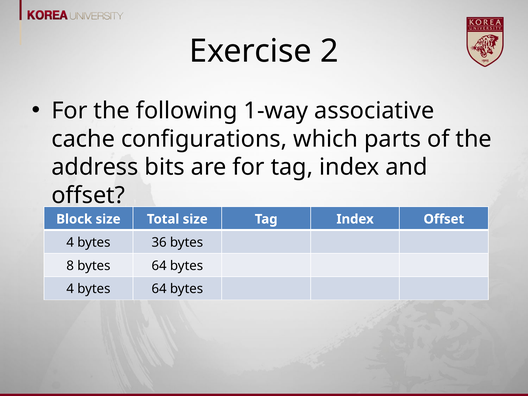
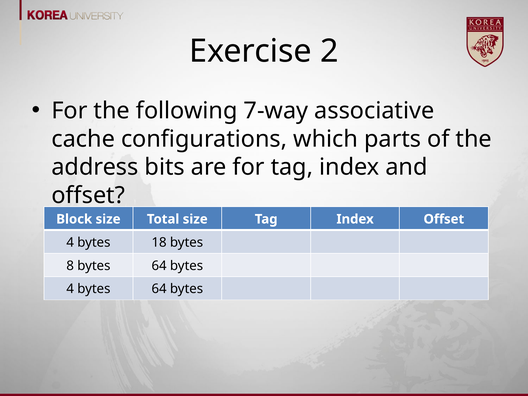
1-way: 1-way -> 7-way
36: 36 -> 18
